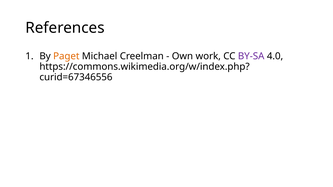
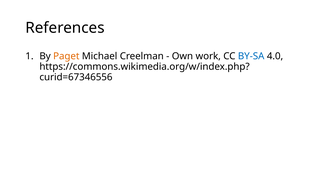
BY-SA colour: purple -> blue
